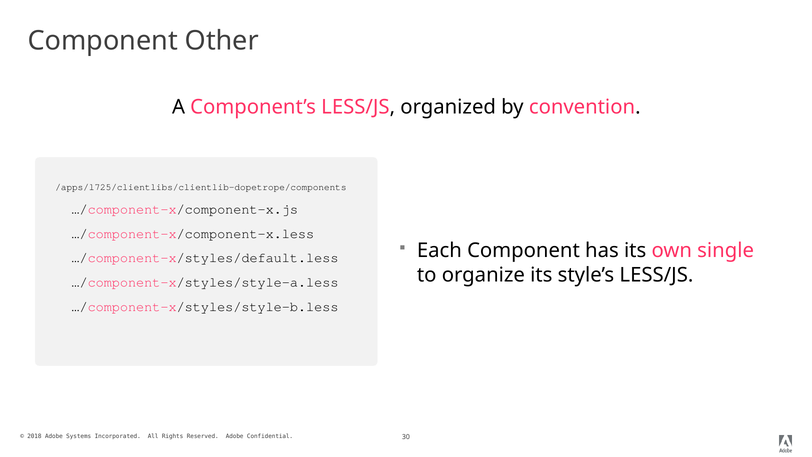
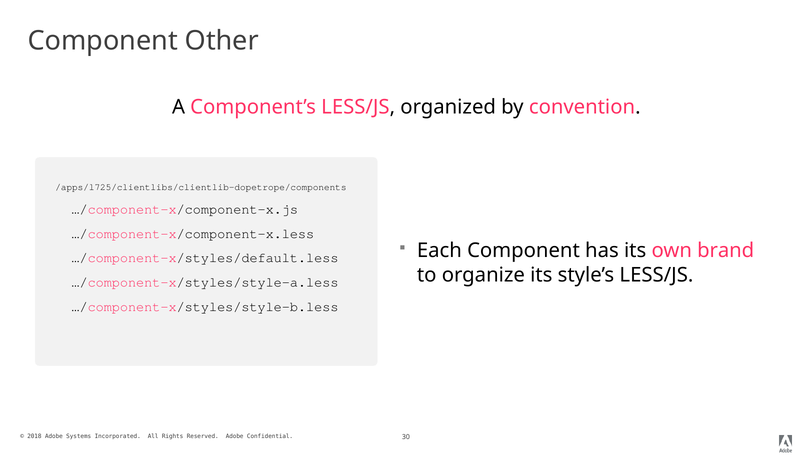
single at (726, 251): single -> brand
